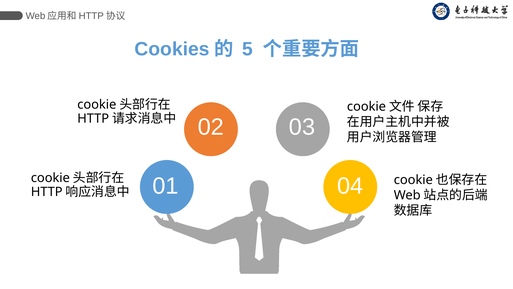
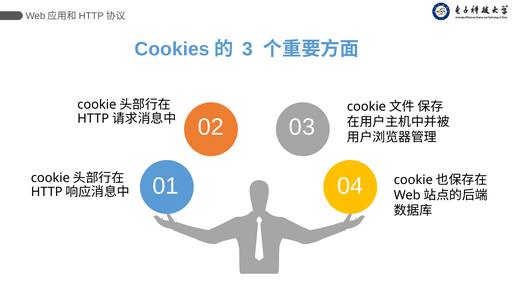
5: 5 -> 3
